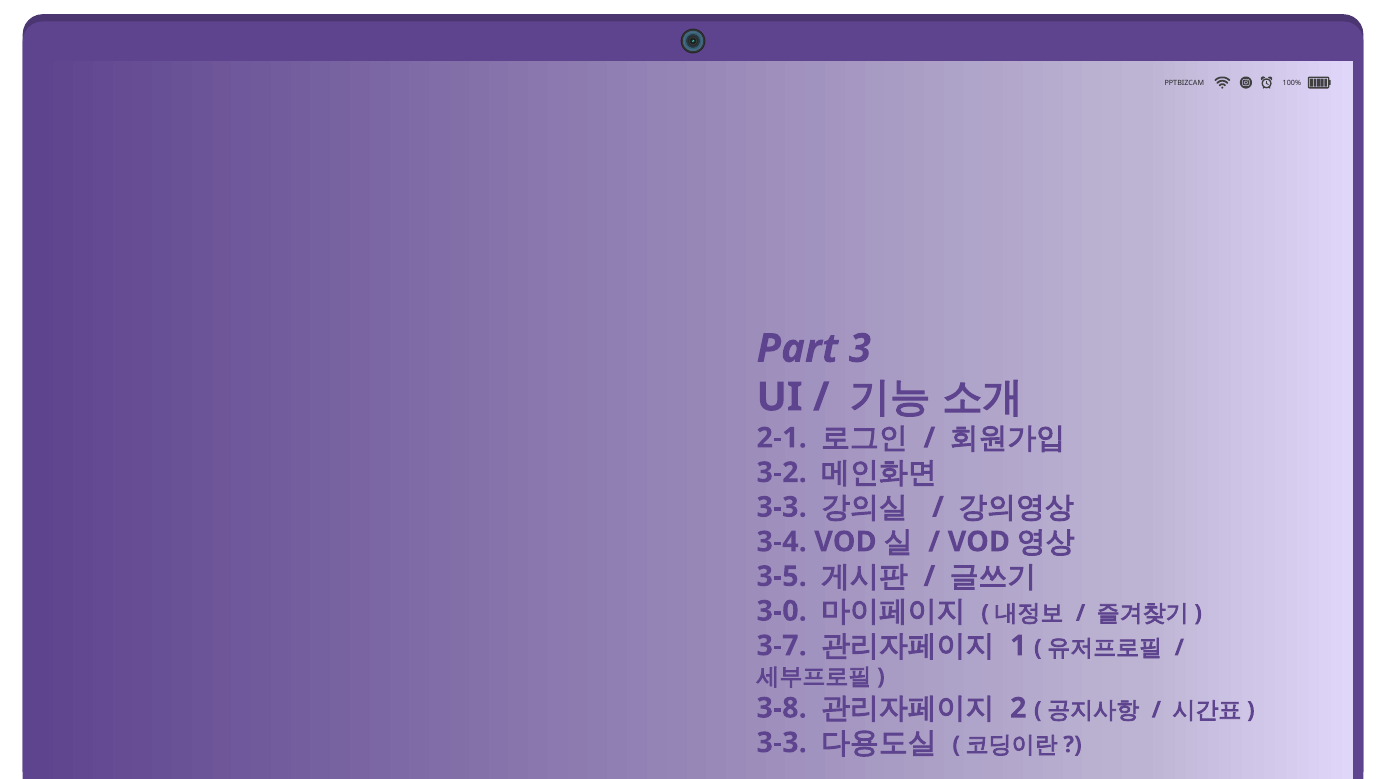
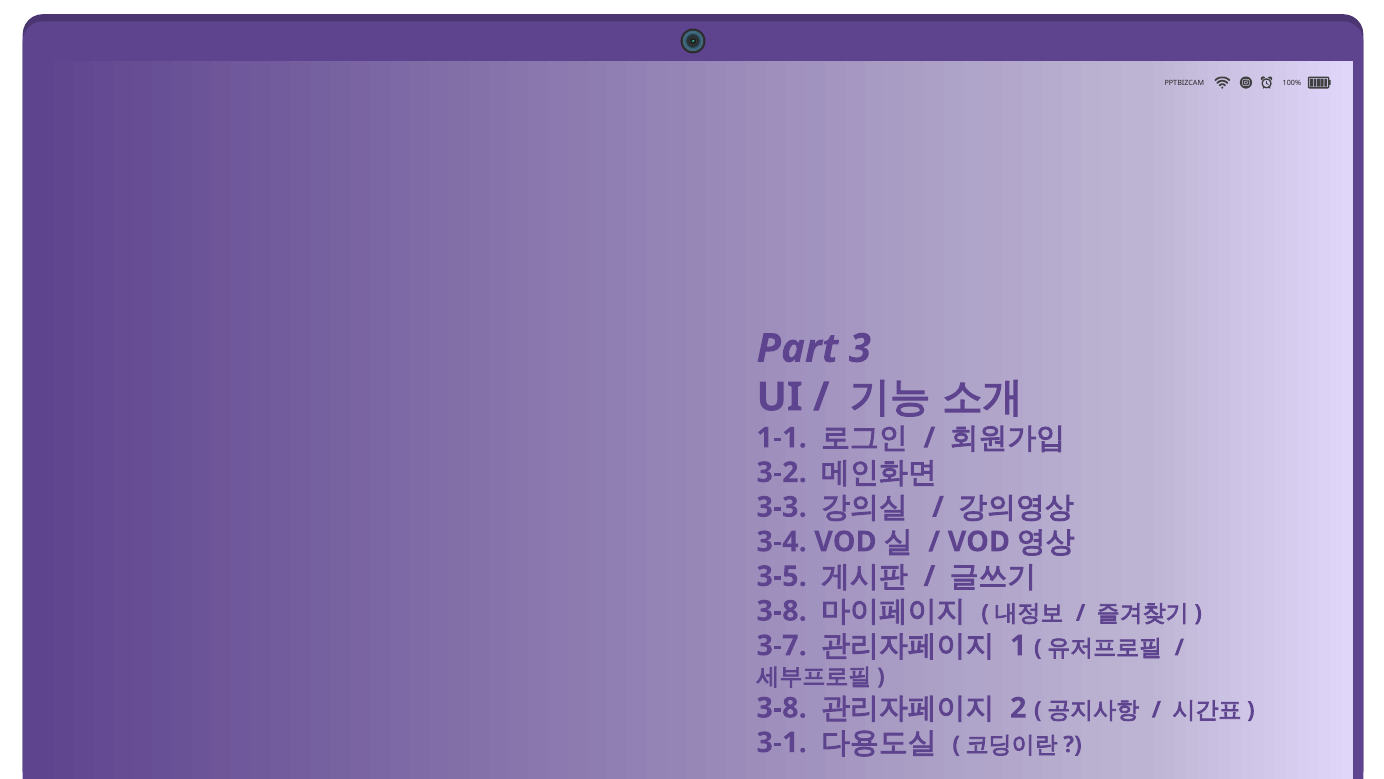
2-1: 2-1 -> 1-1
3-0 at (782, 611): 3-0 -> 3-8
3-3 at (782, 742): 3-3 -> 3-1
